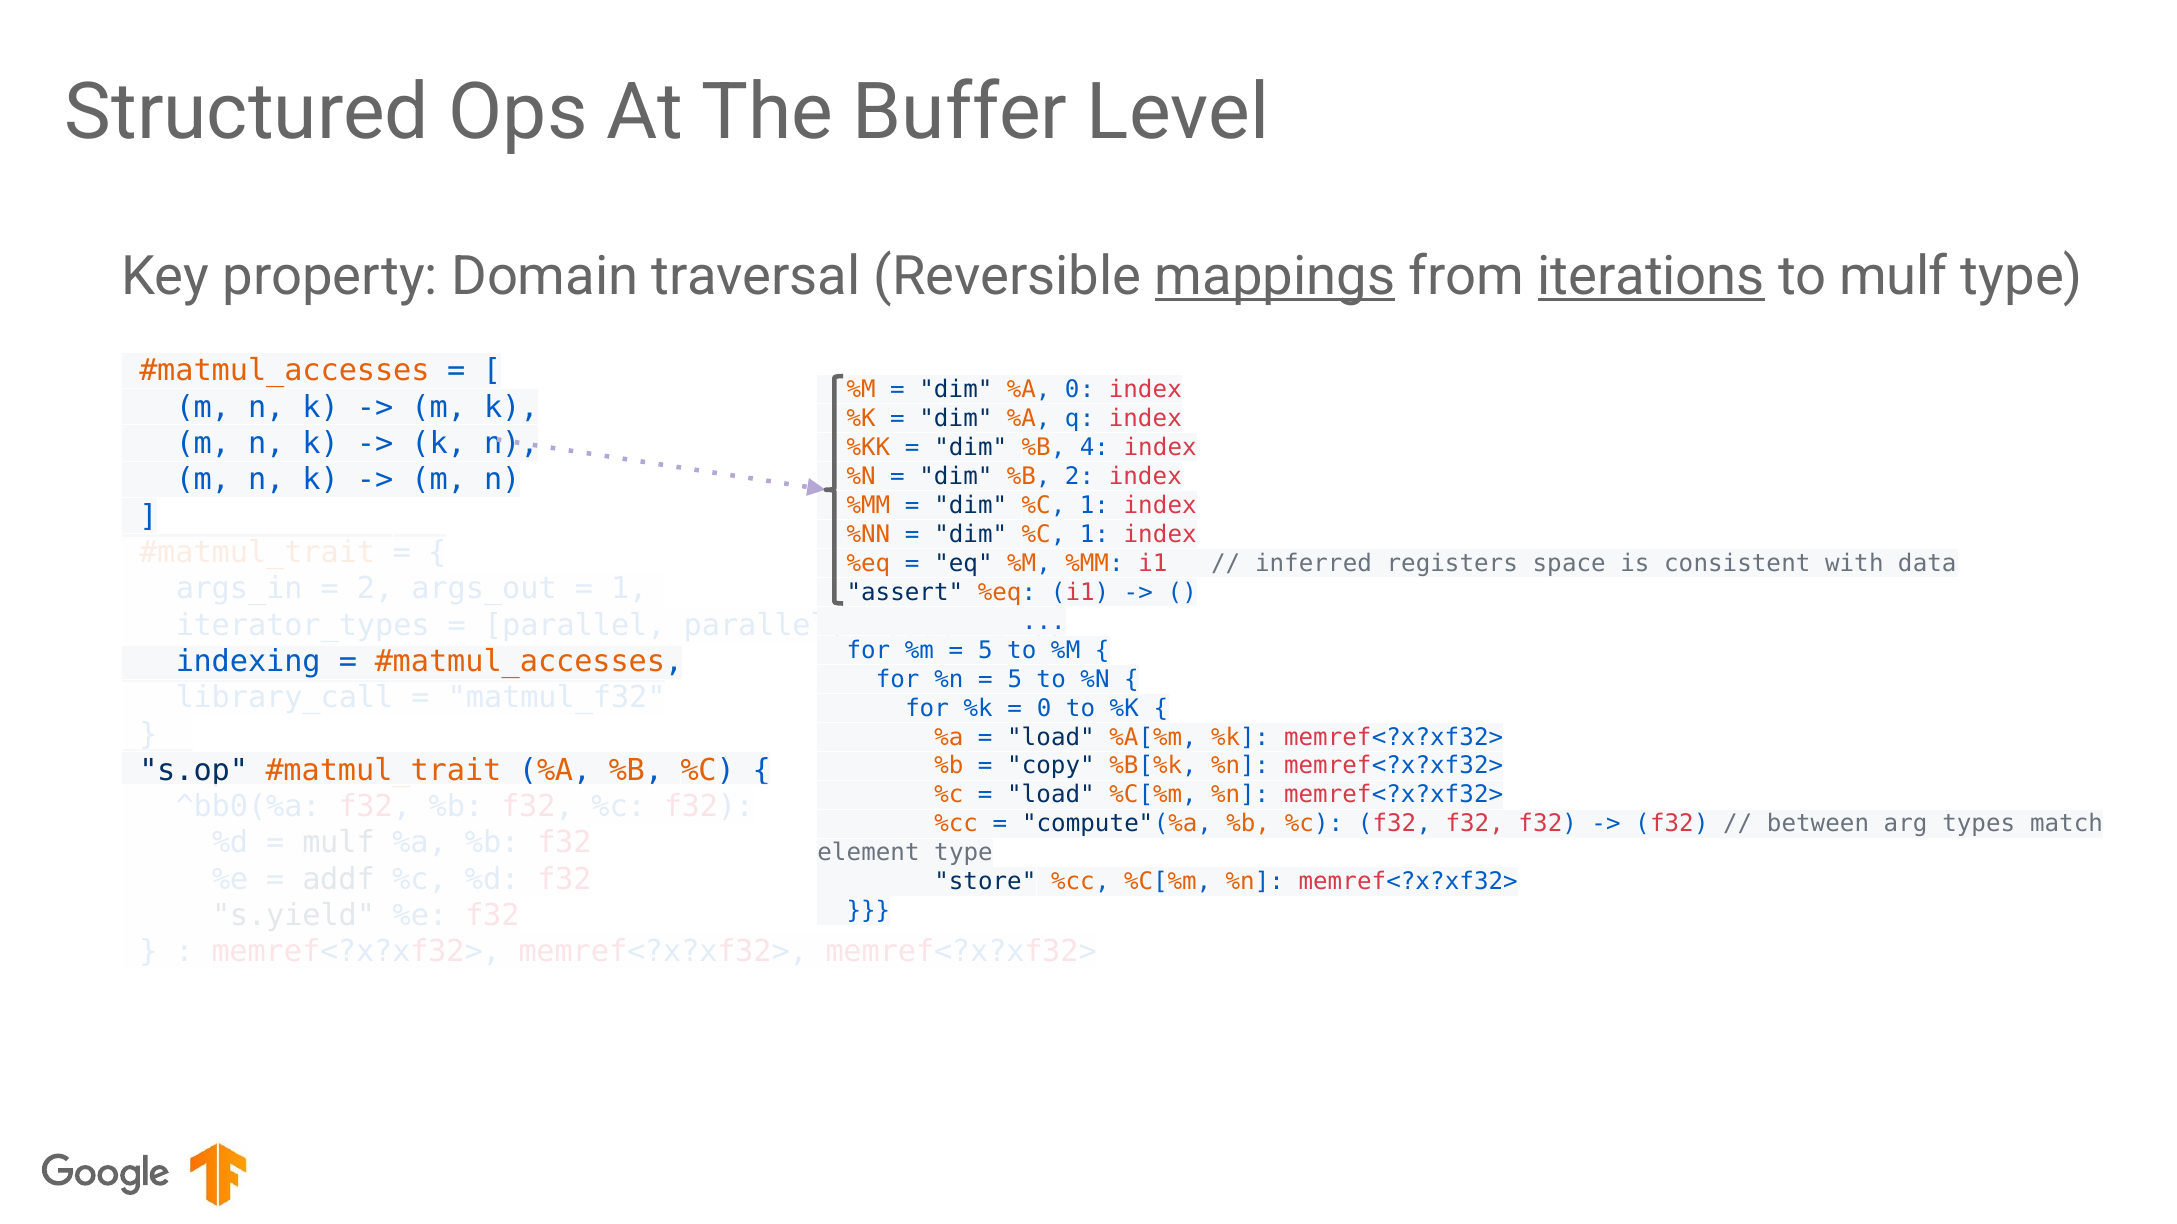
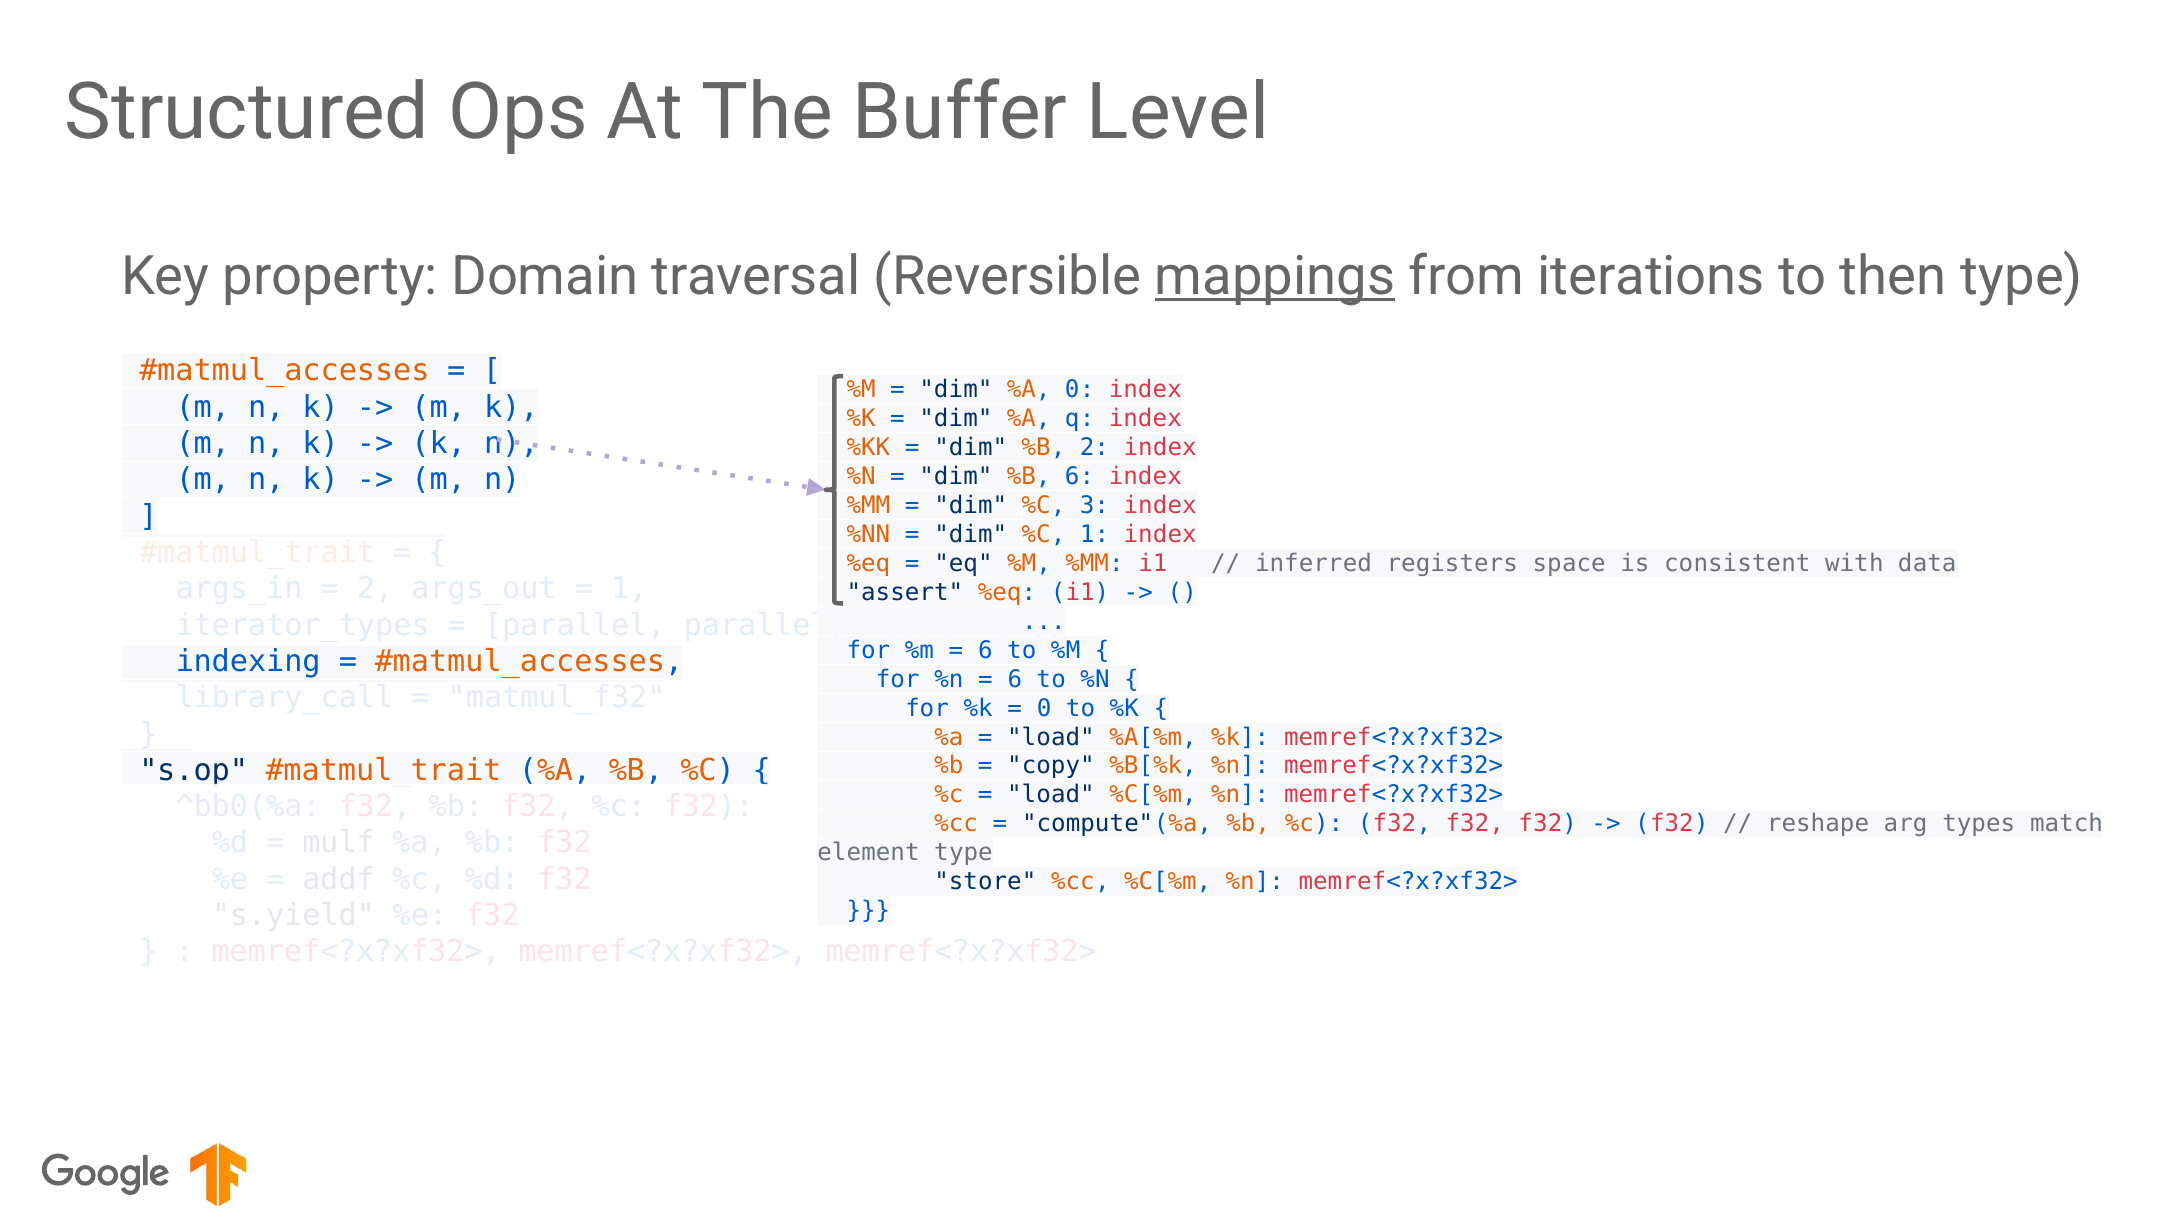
iterations underline: present -> none
to mulf: mulf -> then
%B 4: 4 -> 2
%B 2: 2 -> 6
1 at (1094, 506): 1 -> 3
5 at (985, 651): 5 -> 6
5 at (1015, 679): 5 -> 6
between: between -> reshape
